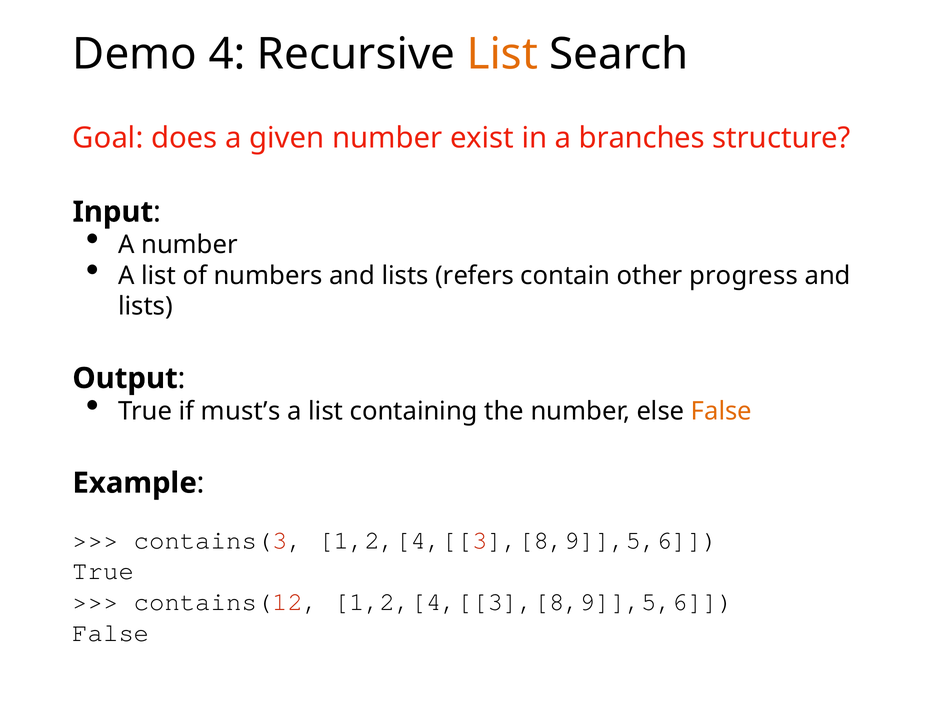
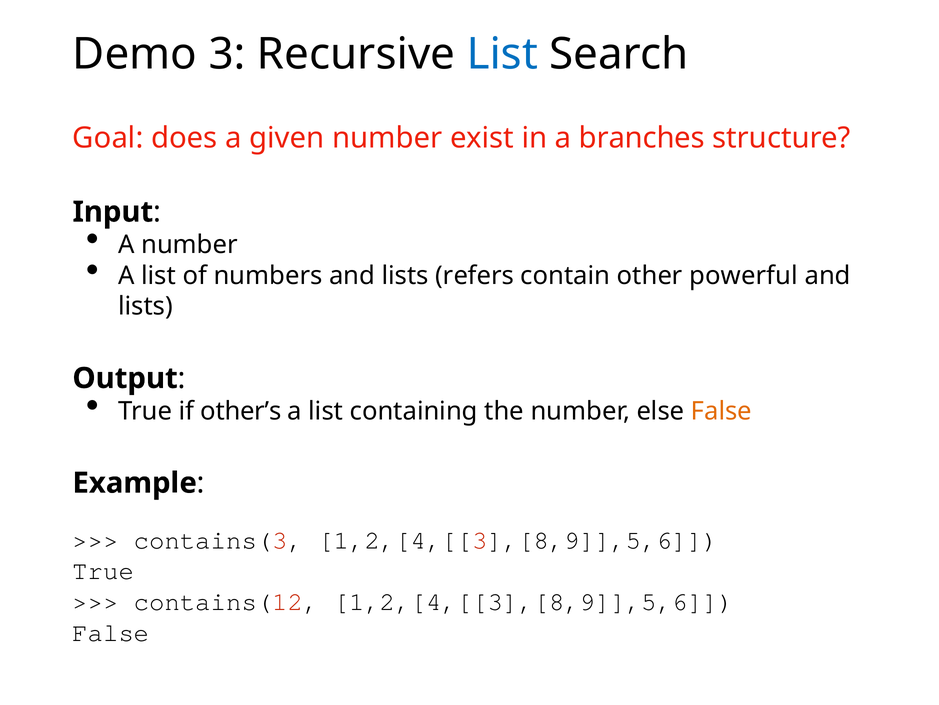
4: 4 -> 3
List at (502, 54) colour: orange -> blue
progress: progress -> powerful
must’s: must’s -> other’s
